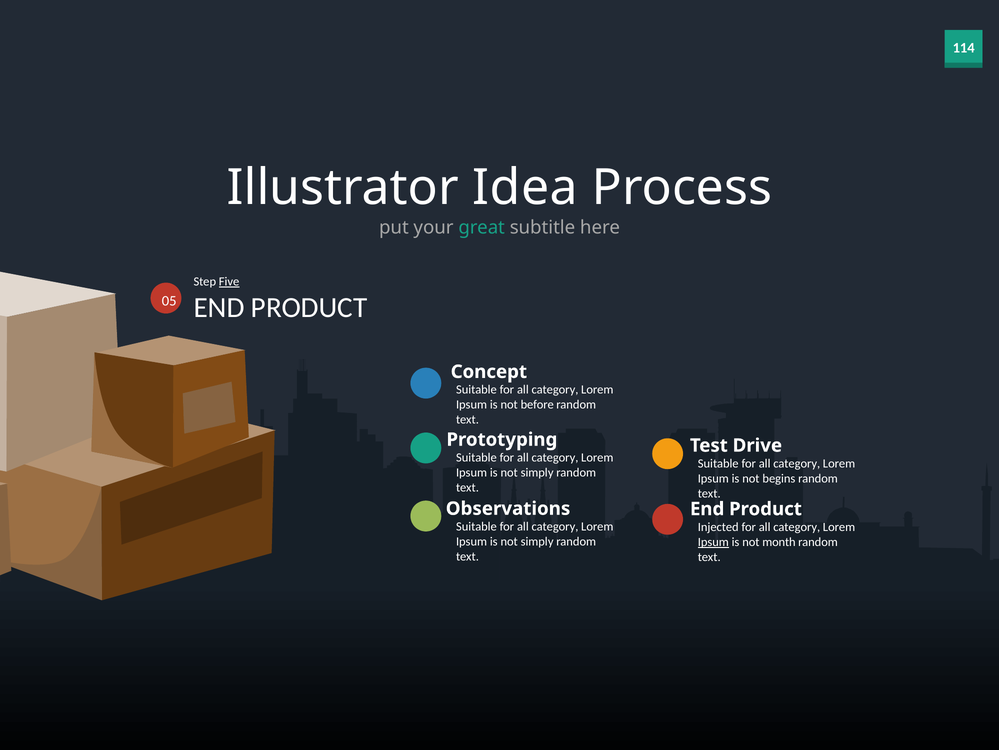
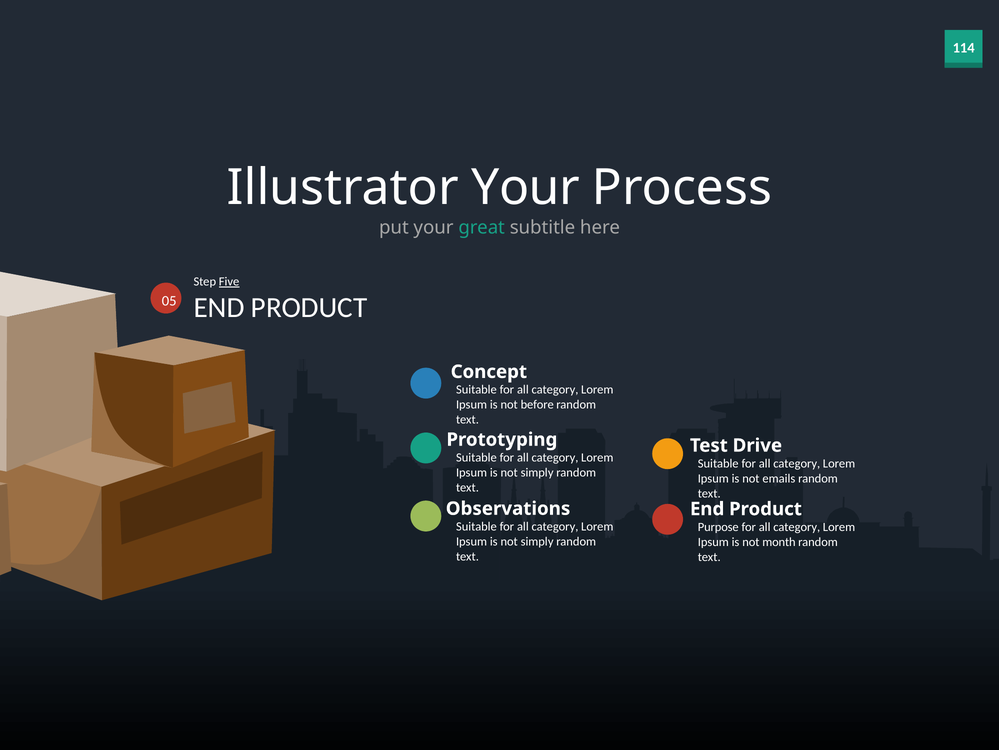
Illustrator Idea: Idea -> Your
begins: begins -> emails
Injected: Injected -> Purpose
Ipsum at (713, 542) underline: present -> none
